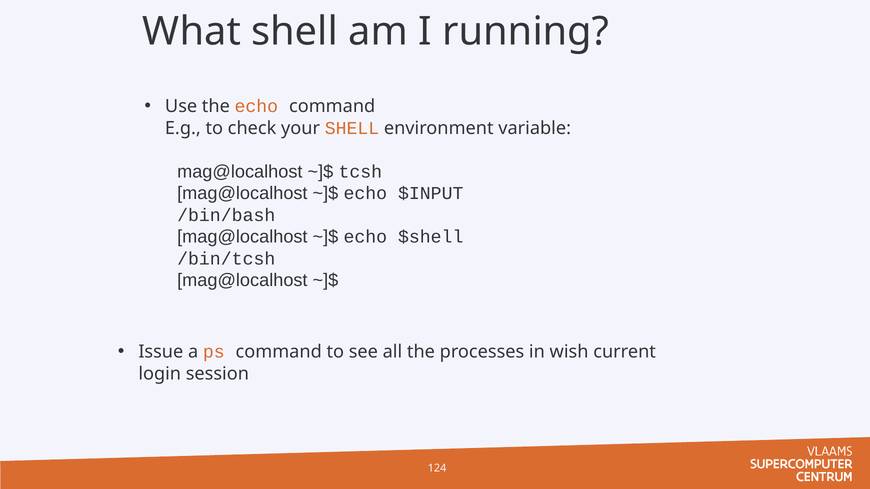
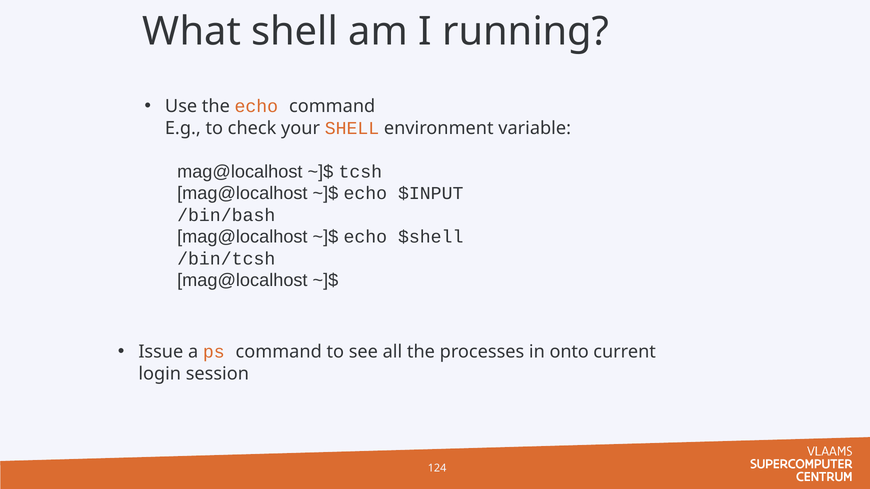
wish: wish -> onto
